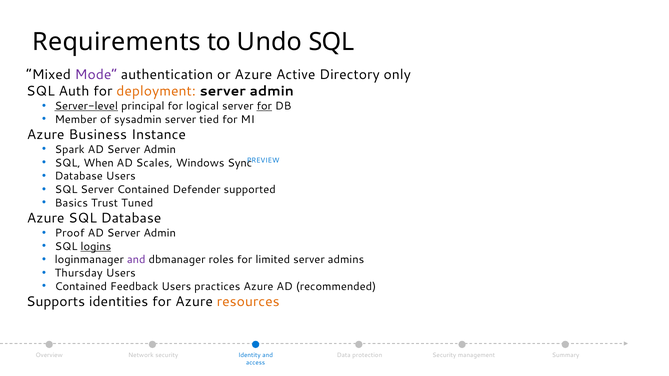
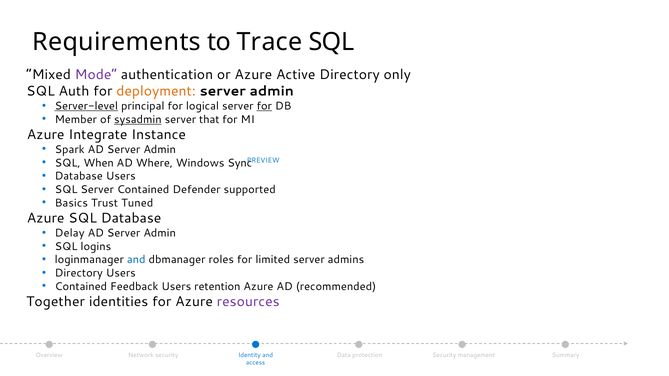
Undo: Undo -> Trace
sysadmin underline: none -> present
tied: tied -> that
Business: Business -> Integrate
Scales: Scales -> Where
Proof: Proof -> Delay
logins underline: present -> none
and at (136, 260) colour: purple -> blue
Thursday at (79, 273): Thursday -> Directory
practices: practices -> retention
Supports: Supports -> Together
resources colour: orange -> purple
